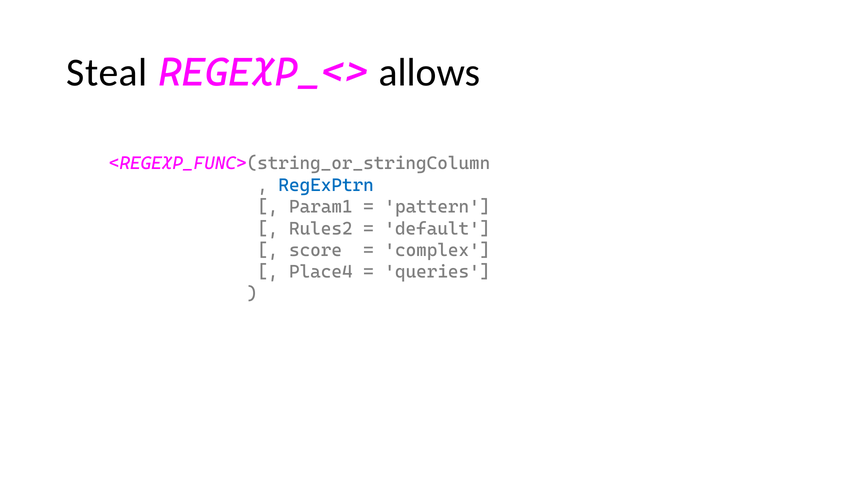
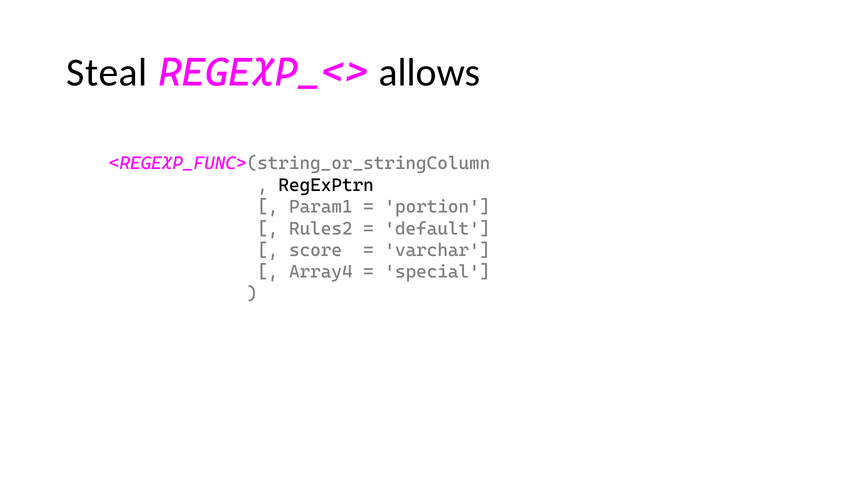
RegExPtrn colour: blue -> black
pattern: pattern -> portion
complex: complex -> varchar
Place4: Place4 -> Array4
queries: queries -> special
